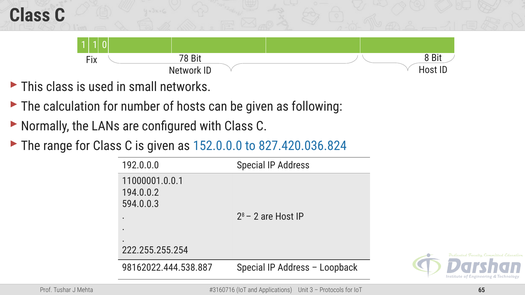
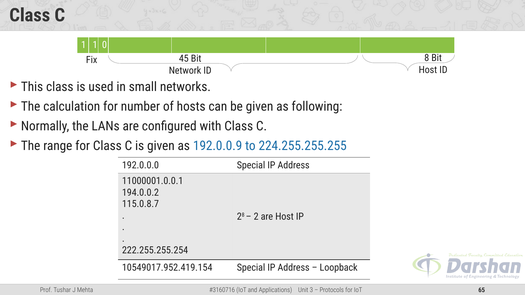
78: 78 -> 45
152.0.0.0: 152.0.0.0 -> 192.0.0.9
827.420.036.824: 827.420.036.824 -> 224.255.255.255
594.0.0.3: 594.0.0.3 -> 115.0.8.7
98162022.444.538.887: 98162022.444.538.887 -> 10549017.952.419.154
